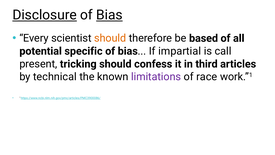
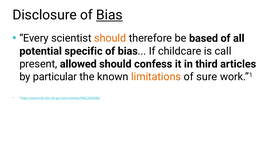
Disclosure underline: present -> none
impartial: impartial -> childcare
tricking: tricking -> allowed
technical: technical -> particular
limitations colour: purple -> orange
race: race -> sure
